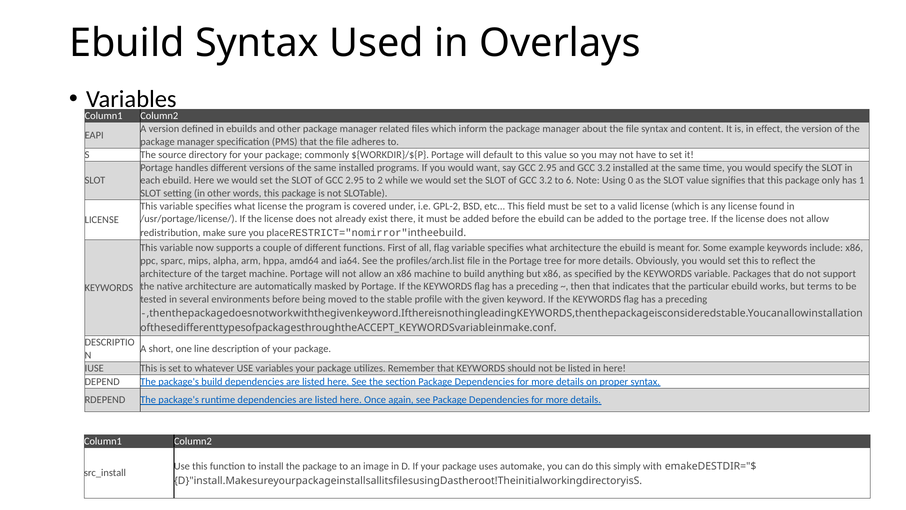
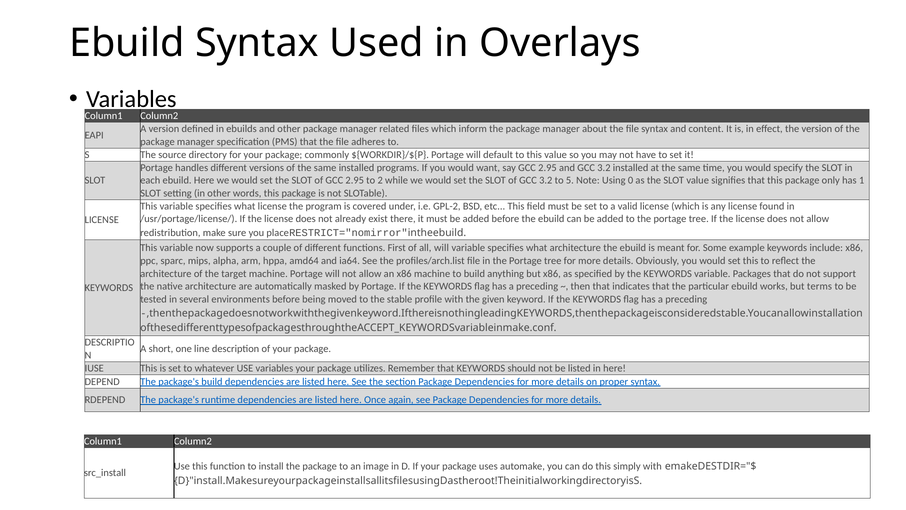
6: 6 -> 5
all flag: flag -> will
